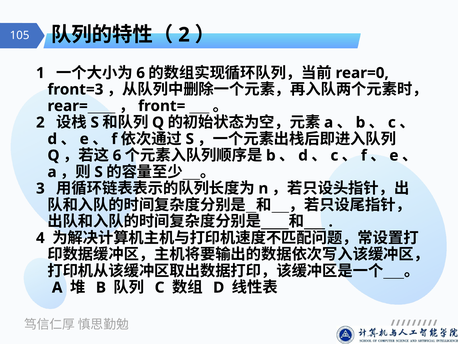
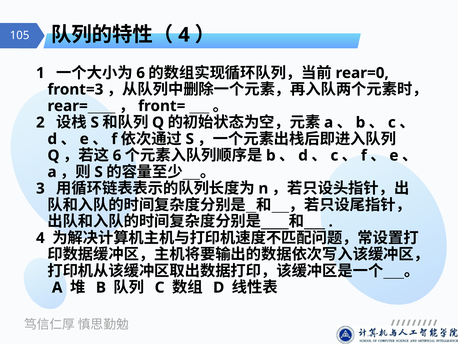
2 at (184, 35): 2 -> 4
